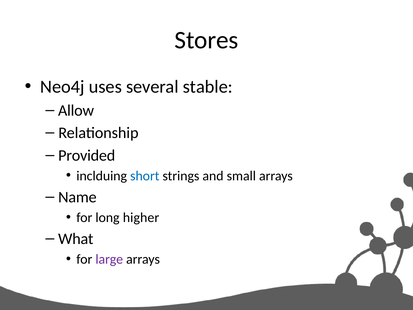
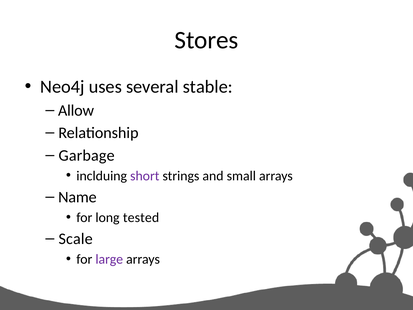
Provided: Provided -> Garbage
short colour: blue -> purple
higher: higher -> tested
What: What -> Scale
